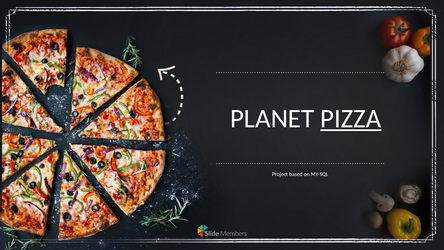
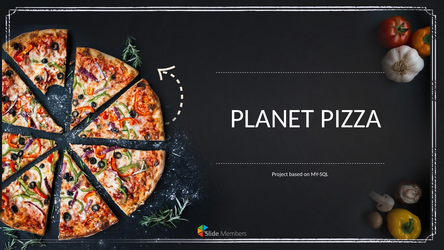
PIZZA underline: present -> none
